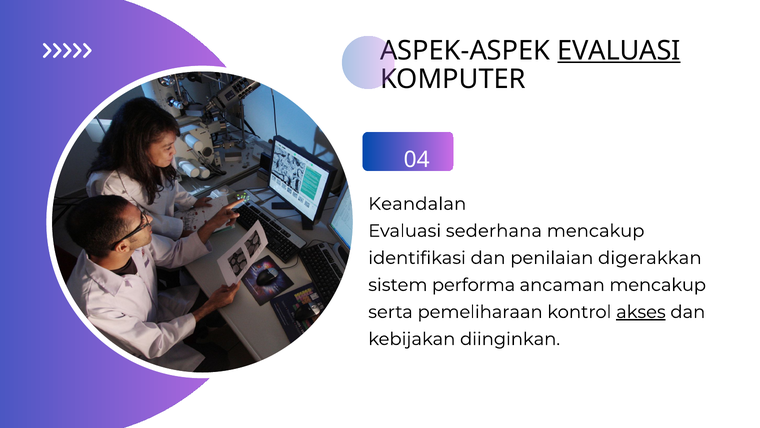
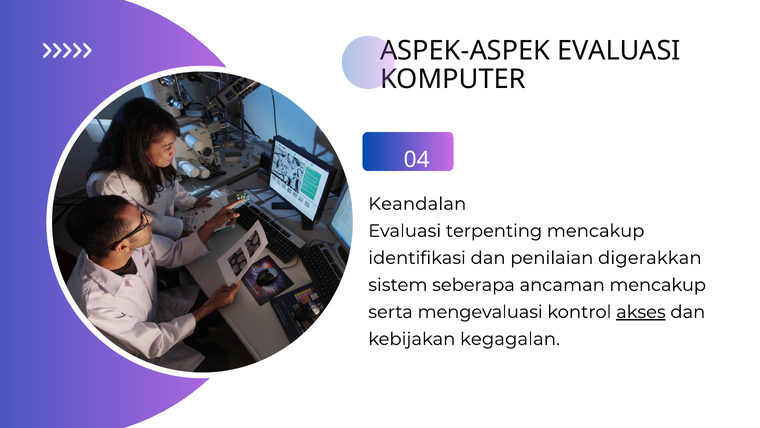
EVALUASI at (619, 51) underline: present -> none
sederhana: sederhana -> terpenting
performa: performa -> seberapa
pemeliharaan: pemeliharaan -> mengevaluasi
diinginkan: diinginkan -> kegagalan
